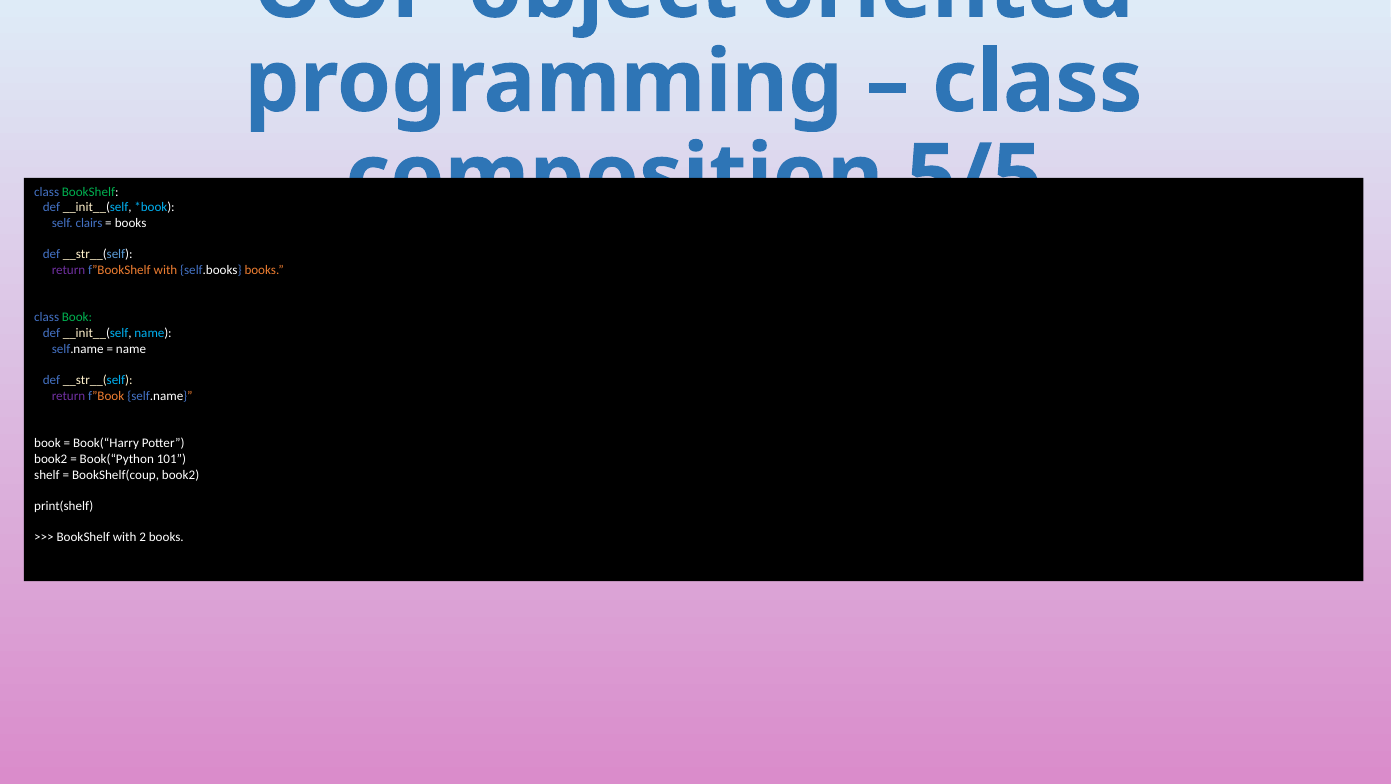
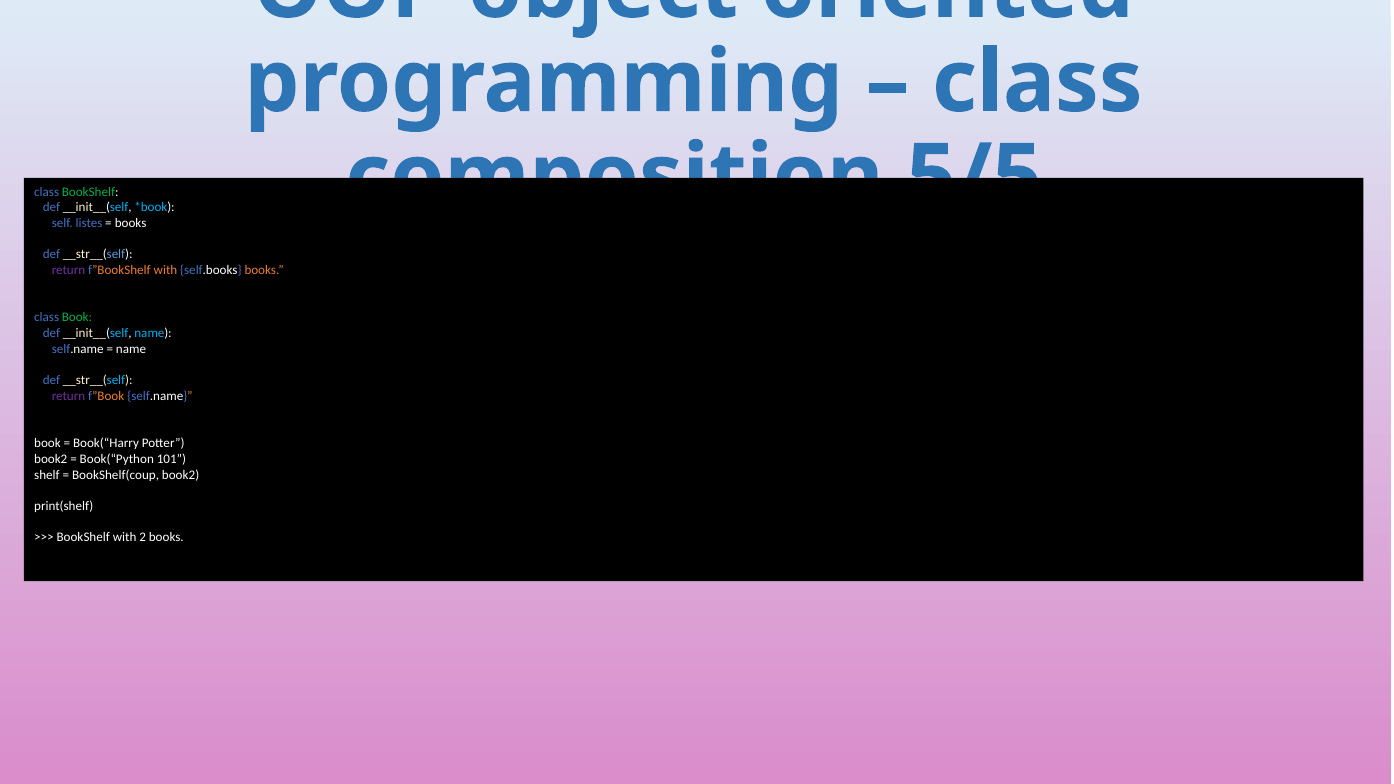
clairs: clairs -> listes
